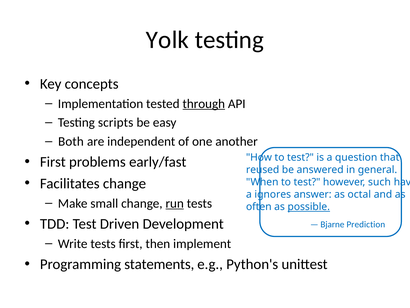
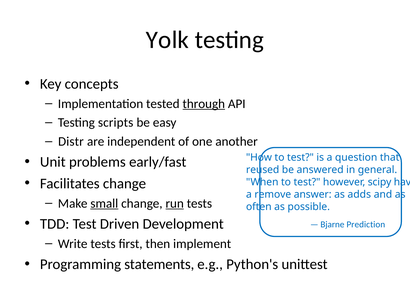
Both: Both -> Distr
First at (53, 162): First -> Unit
such: such -> scipy
ignores: ignores -> remove
octal: octal -> adds
small underline: none -> present
possible underline: present -> none
